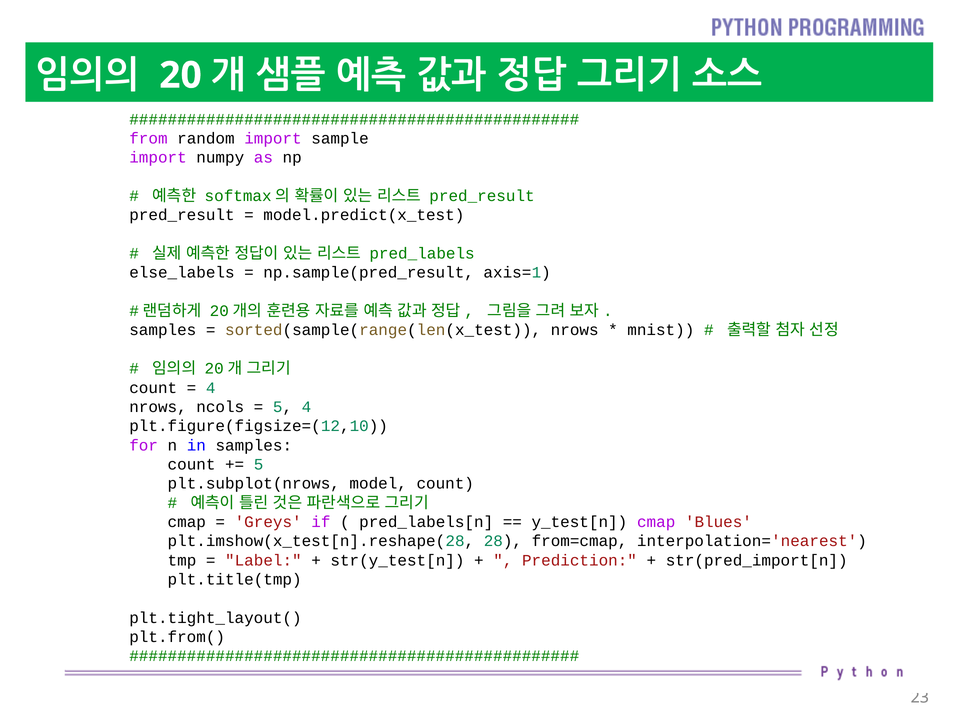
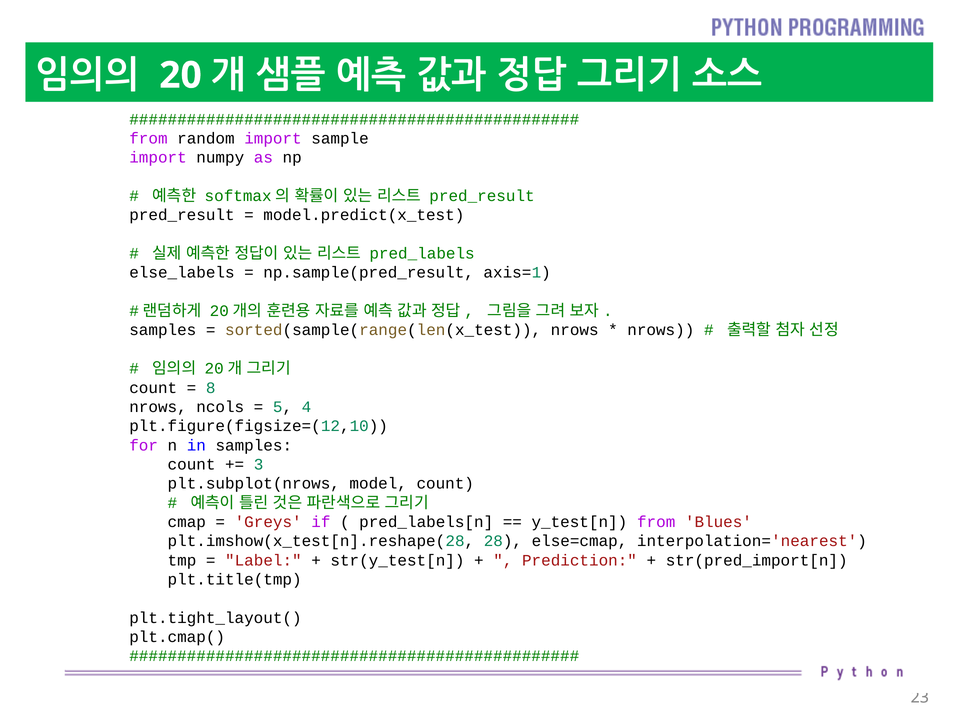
mnist at (661, 330): mnist -> nrows
4 at (211, 387): 4 -> 8
5 at (259, 464): 5 -> 3
y_test[n cmap: cmap -> from
from=cmap: from=cmap -> else=cmap
plt.from(: plt.from( -> plt.cmap(
